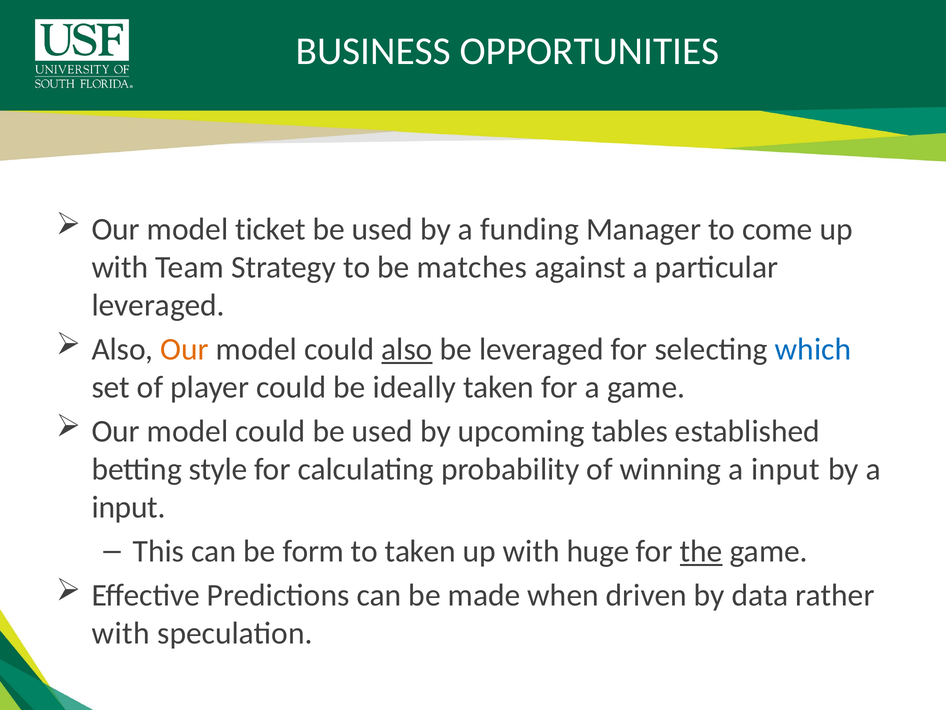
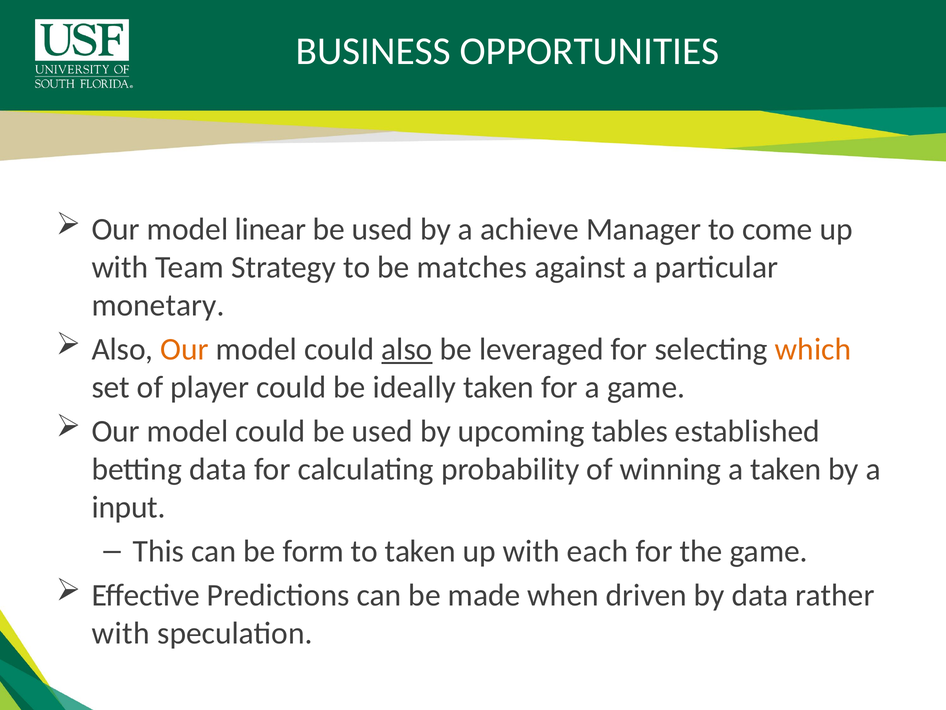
ticket: ticket -> linear
funding: funding -> achieve
leveraged at (158, 305): leveraged -> monetary
which colour: blue -> orange
betting style: style -> data
winning a input: input -> taken
huge: huge -> each
the underline: present -> none
